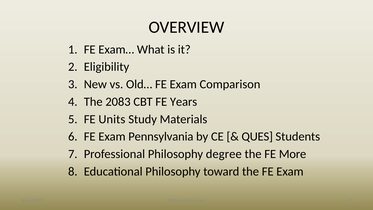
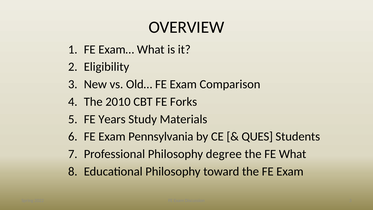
2083: 2083 -> 2010
Years: Years -> Forks
Units: Units -> Years
FE More: More -> What
